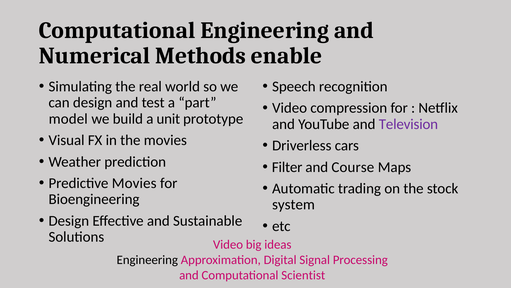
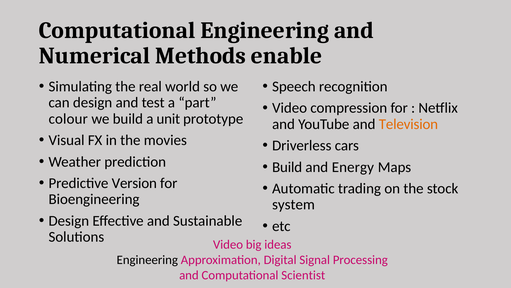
model: model -> colour
Television colour: purple -> orange
Filter at (287, 167): Filter -> Build
Course: Course -> Energy
Predictive Movies: Movies -> Version
